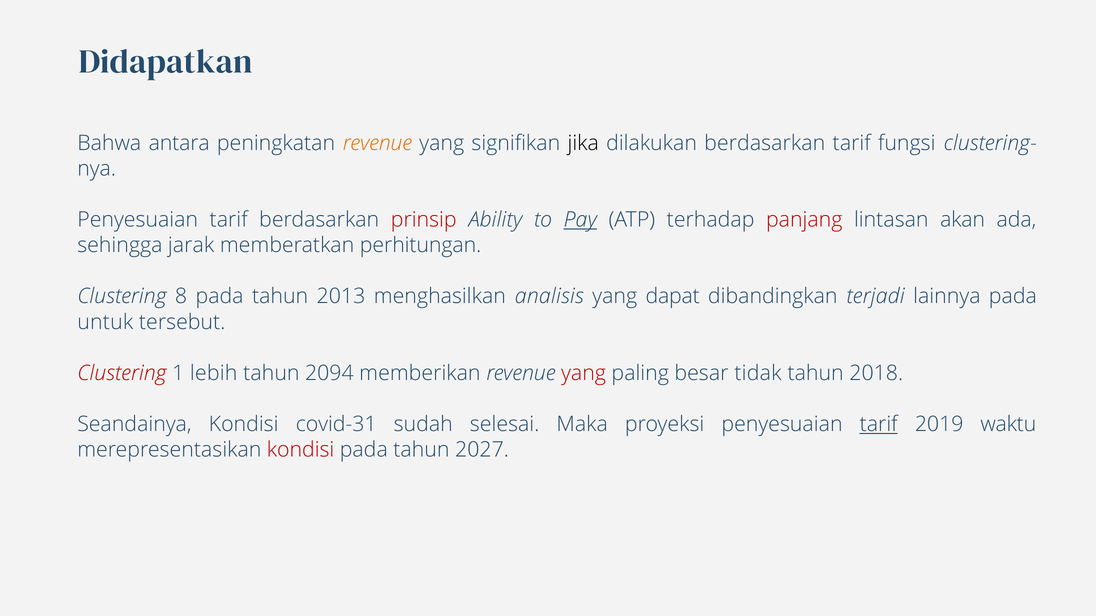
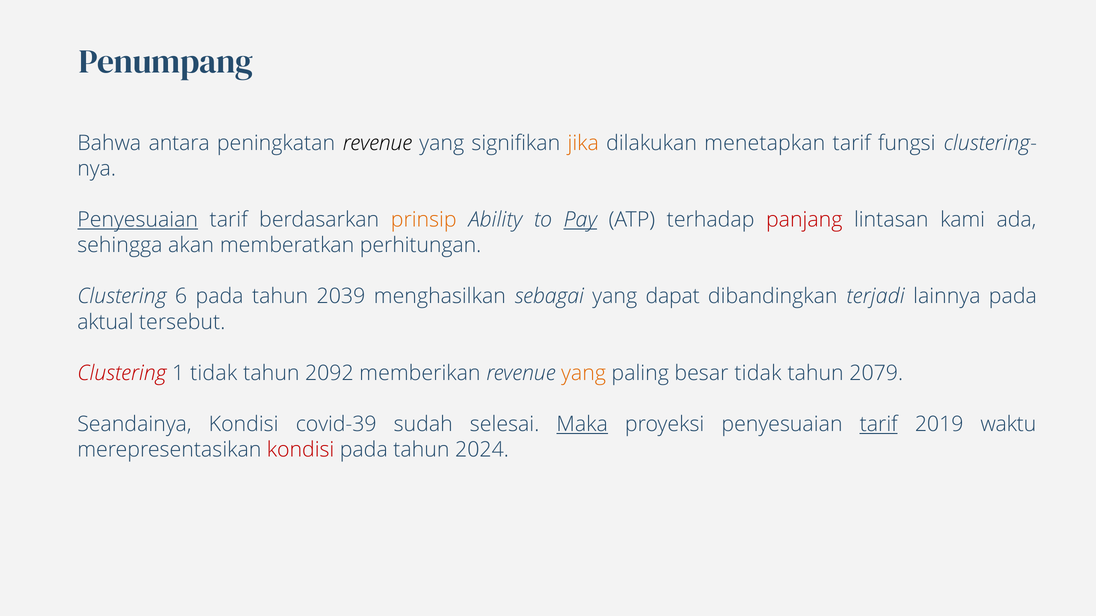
Didapatkan: Didapatkan -> Penumpang
revenue at (377, 143) colour: orange -> black
jika colour: black -> orange
dilakukan berdasarkan: berdasarkan -> menetapkan
Penyesuaian at (138, 220) underline: none -> present
prinsip colour: red -> orange
akan: akan -> kami
jarak: jarak -> akan
8: 8 -> 6
2013: 2013 -> 2039
analisis: analisis -> sebagai
untuk: untuk -> aktual
1 lebih: lebih -> tidak
2094: 2094 -> 2092
yang at (584, 373) colour: red -> orange
2018: 2018 -> 2079
covid-31: covid-31 -> covid-39
Maka underline: none -> present
2027: 2027 -> 2024
